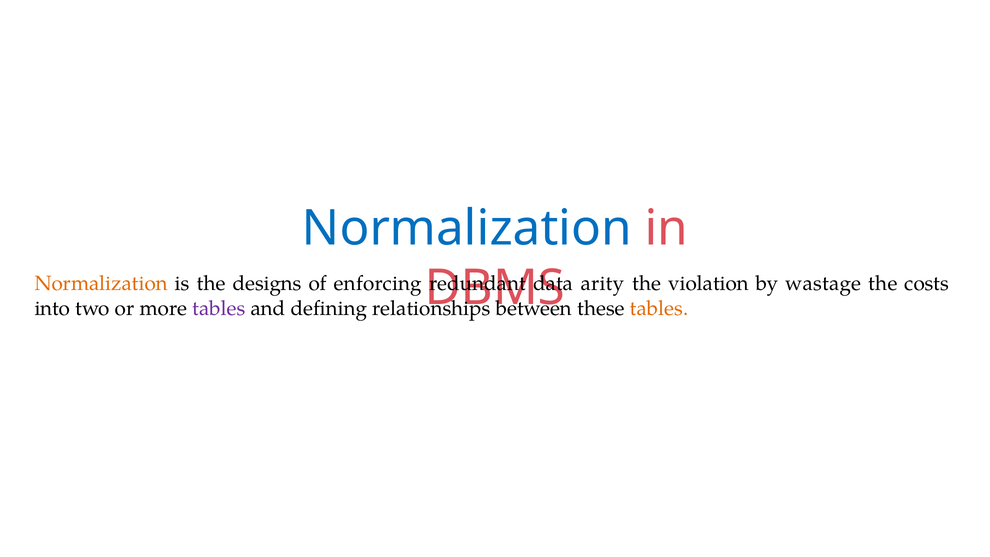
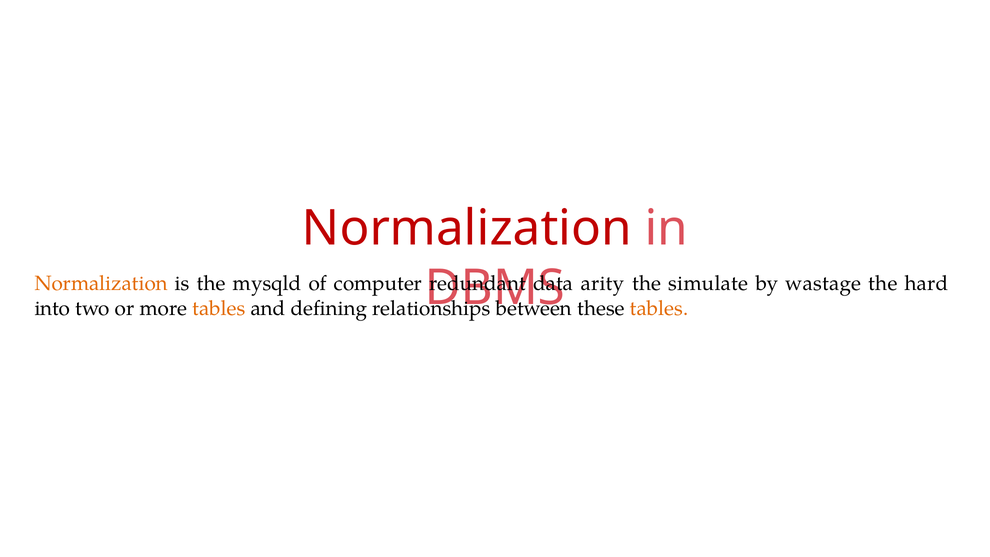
Normalization at (467, 229) colour: blue -> red
designs: designs -> mysqld
enforcing: enforcing -> computer
violation: violation -> simulate
costs: costs -> hard
tables at (219, 308) colour: purple -> orange
